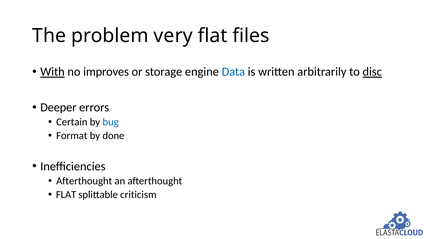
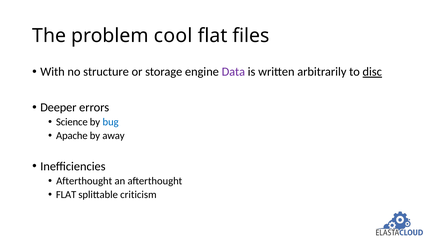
very: very -> cool
With underline: present -> none
improves: improves -> structure
Data colour: blue -> purple
Certain: Certain -> Science
Format: Format -> Apache
done: done -> away
